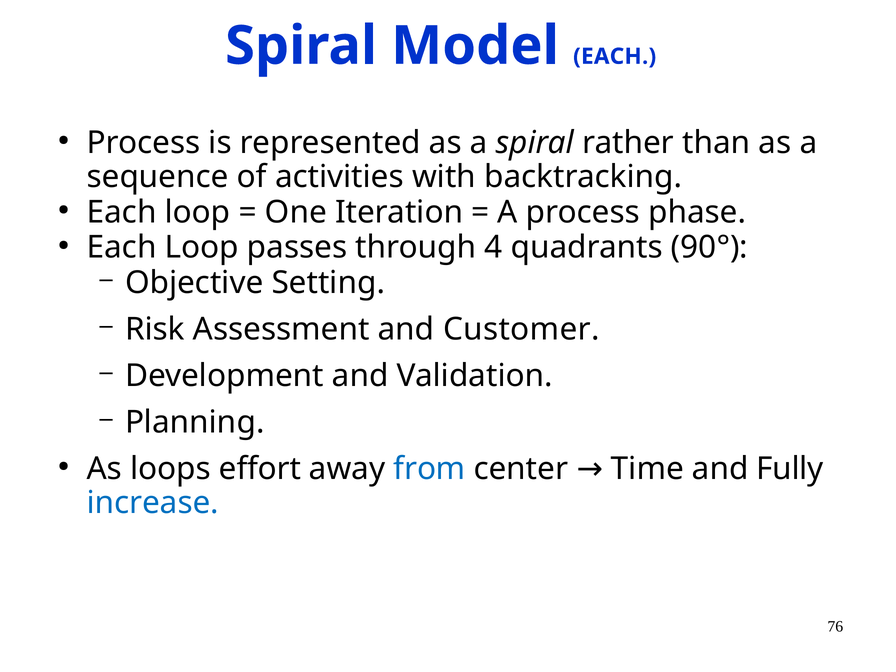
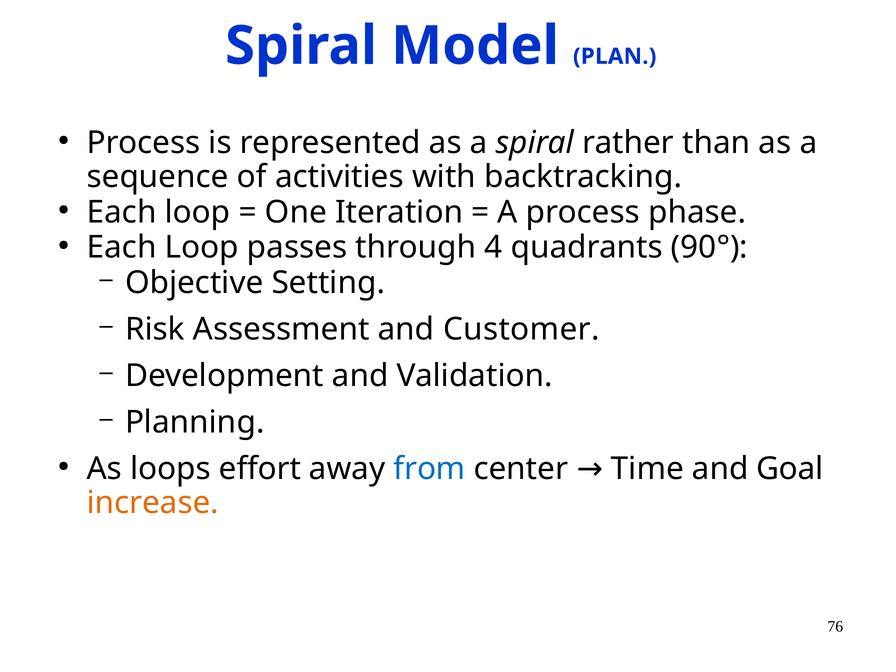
Model EACH: EACH -> PLAN
Fully: Fully -> Goal
increase colour: blue -> orange
